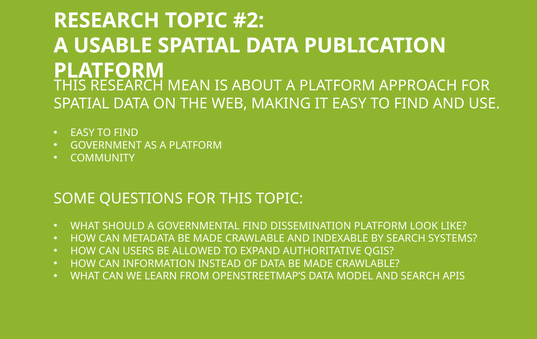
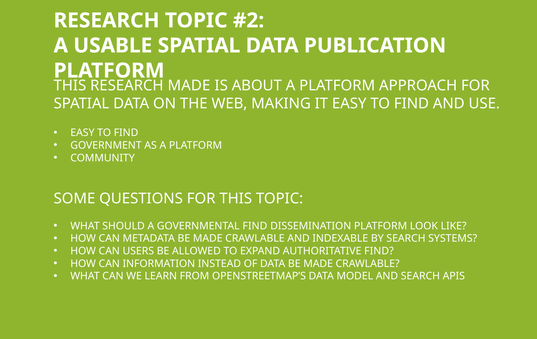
MEAN at (189, 86): MEAN -> MADE
AUTHORITATIVE QGIS: QGIS -> FIND
